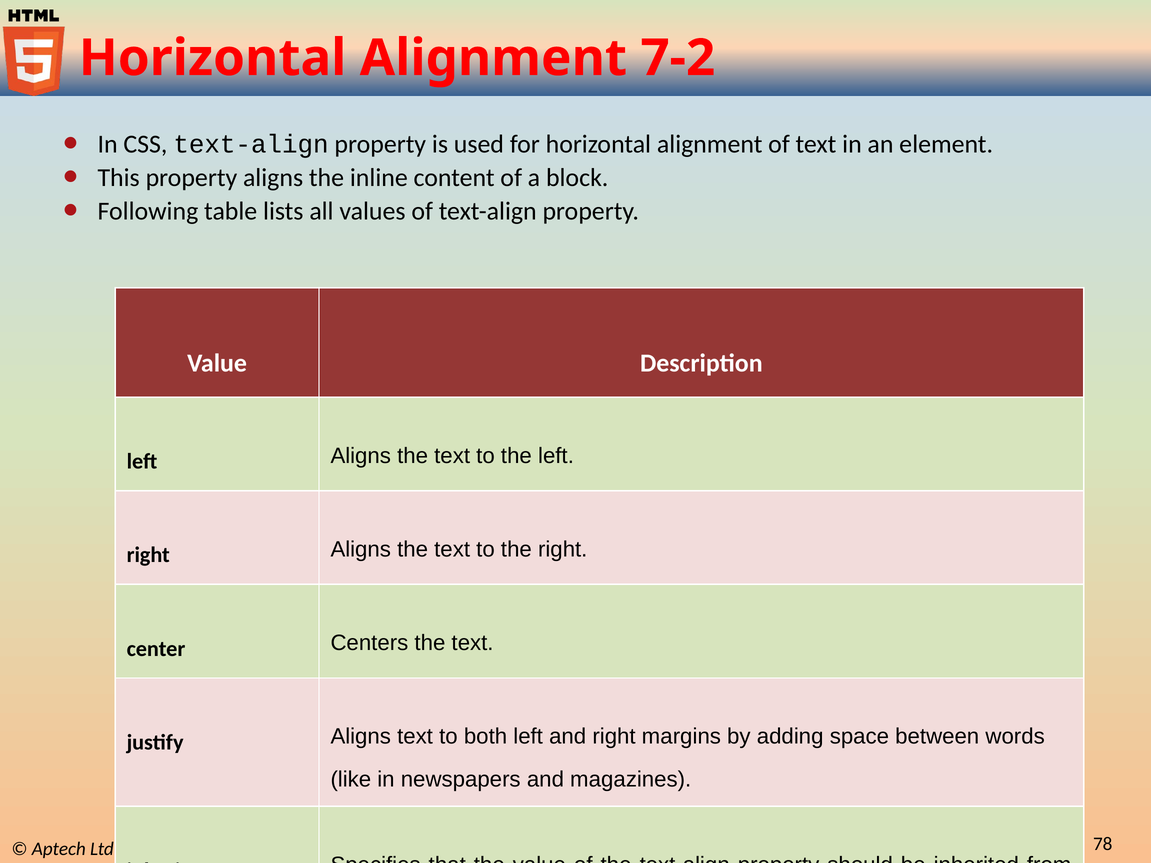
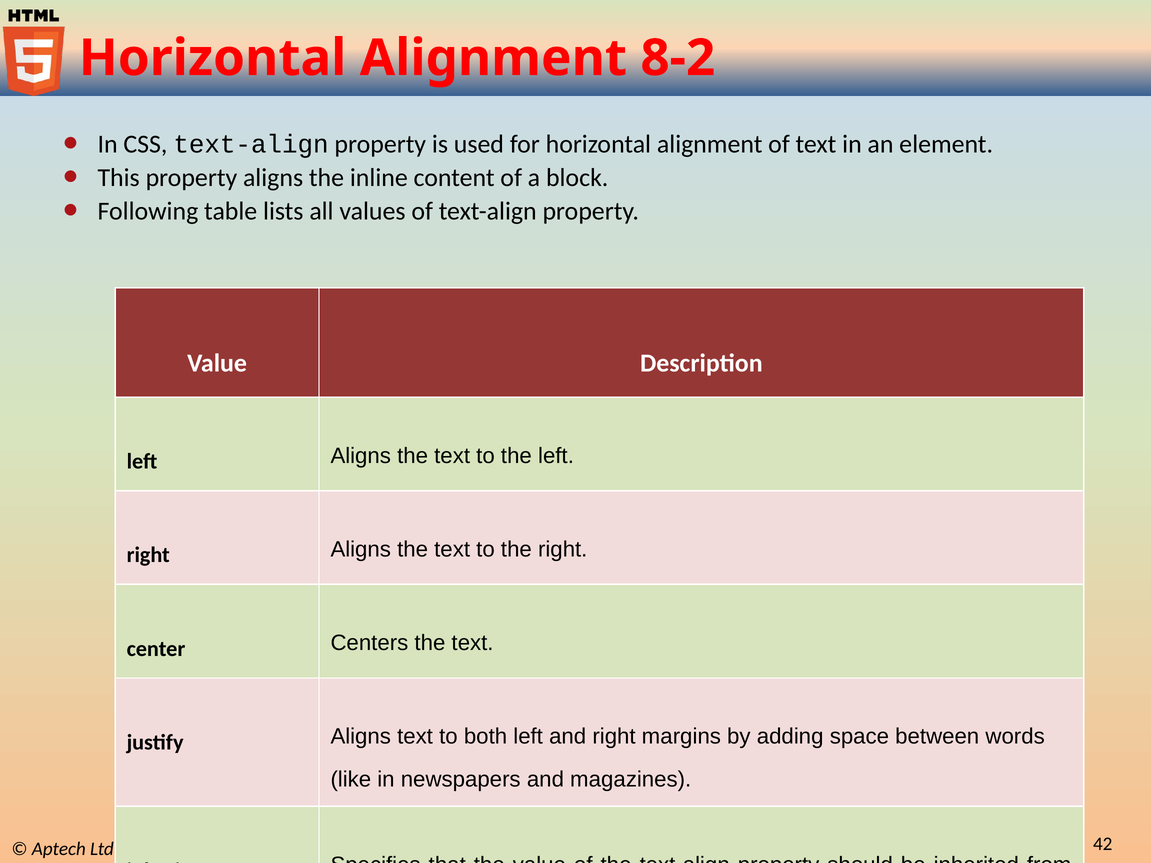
7-2: 7-2 -> 8-2
78: 78 -> 42
